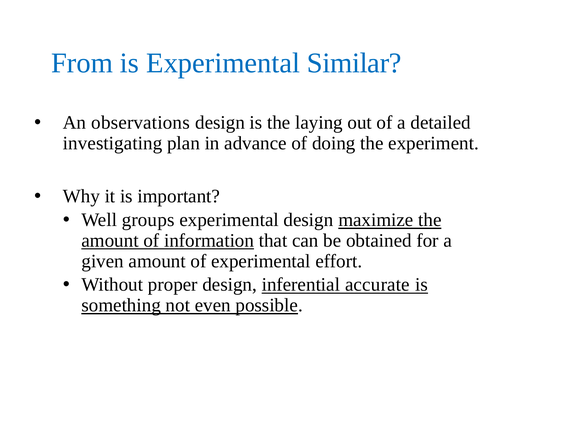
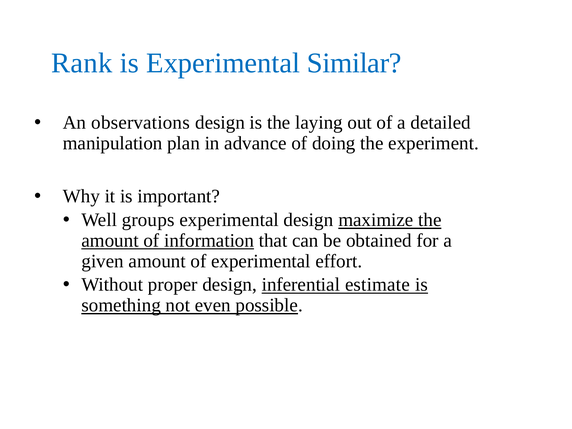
From: From -> Rank
investigating: investigating -> manipulation
accurate: accurate -> estimate
